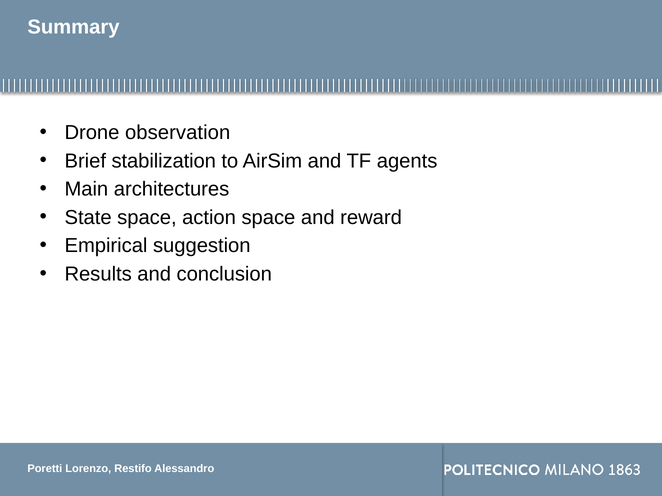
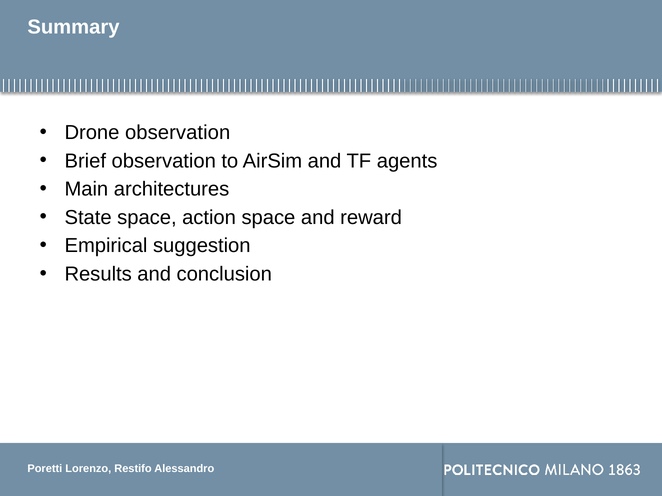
Brief stabilization: stabilization -> observation
